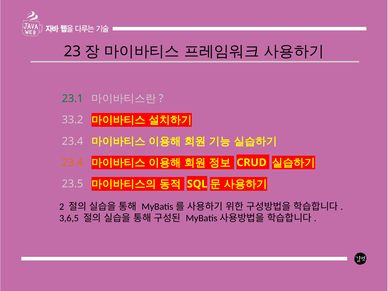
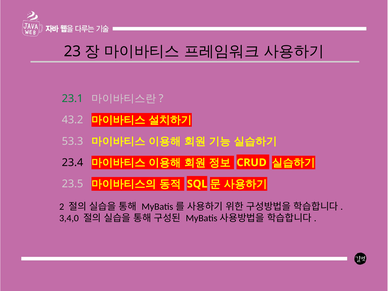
33.2: 33.2 -> 43.2
23.4 at (72, 141): 23.4 -> 53.3
23.4 at (72, 163) colour: orange -> black
3,6,5: 3,6,5 -> 3,4,0
